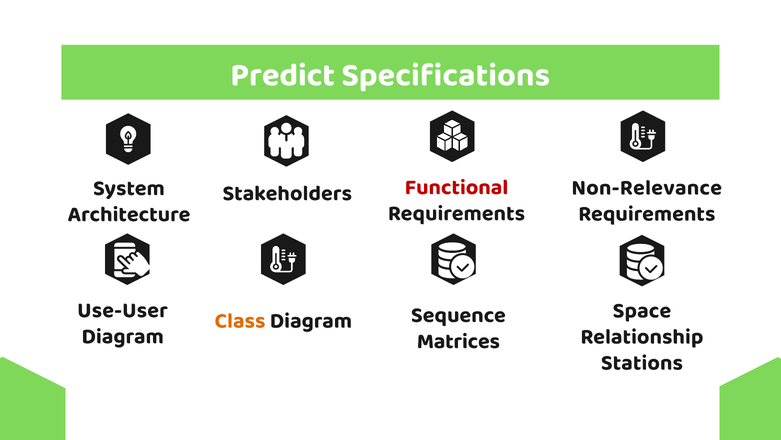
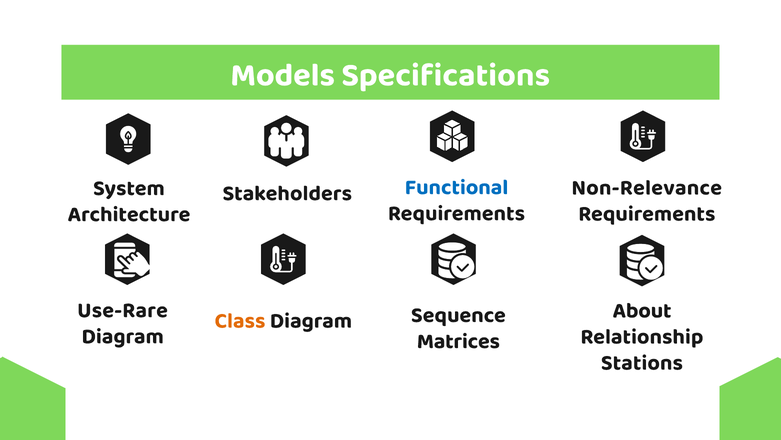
Predict: Predict -> Models
Functional colour: red -> blue
Use-User: Use-User -> Use-Rare
Space: Space -> About
